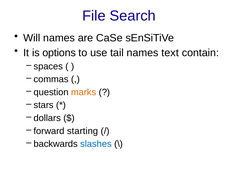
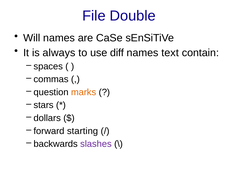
Search: Search -> Double
options: options -> always
tail: tail -> diff
slashes colour: blue -> purple
